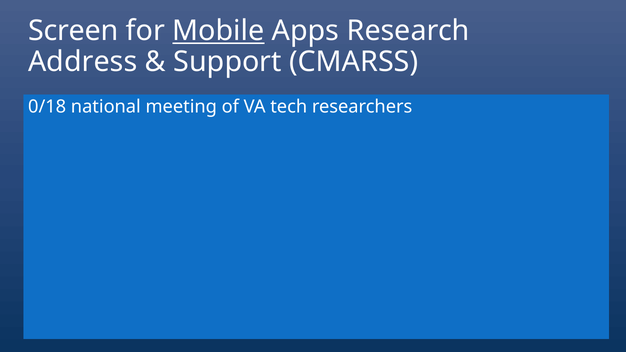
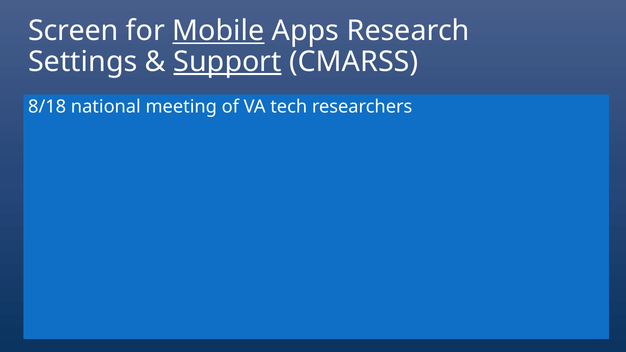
Address: Address -> Settings
Support underline: none -> present
0/18: 0/18 -> 8/18
